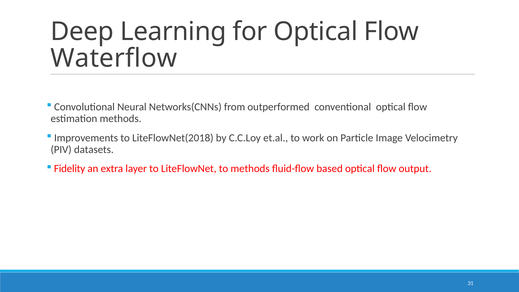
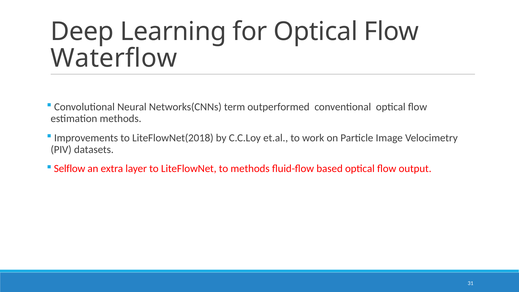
from: from -> term
Fidelity: Fidelity -> Selflow
